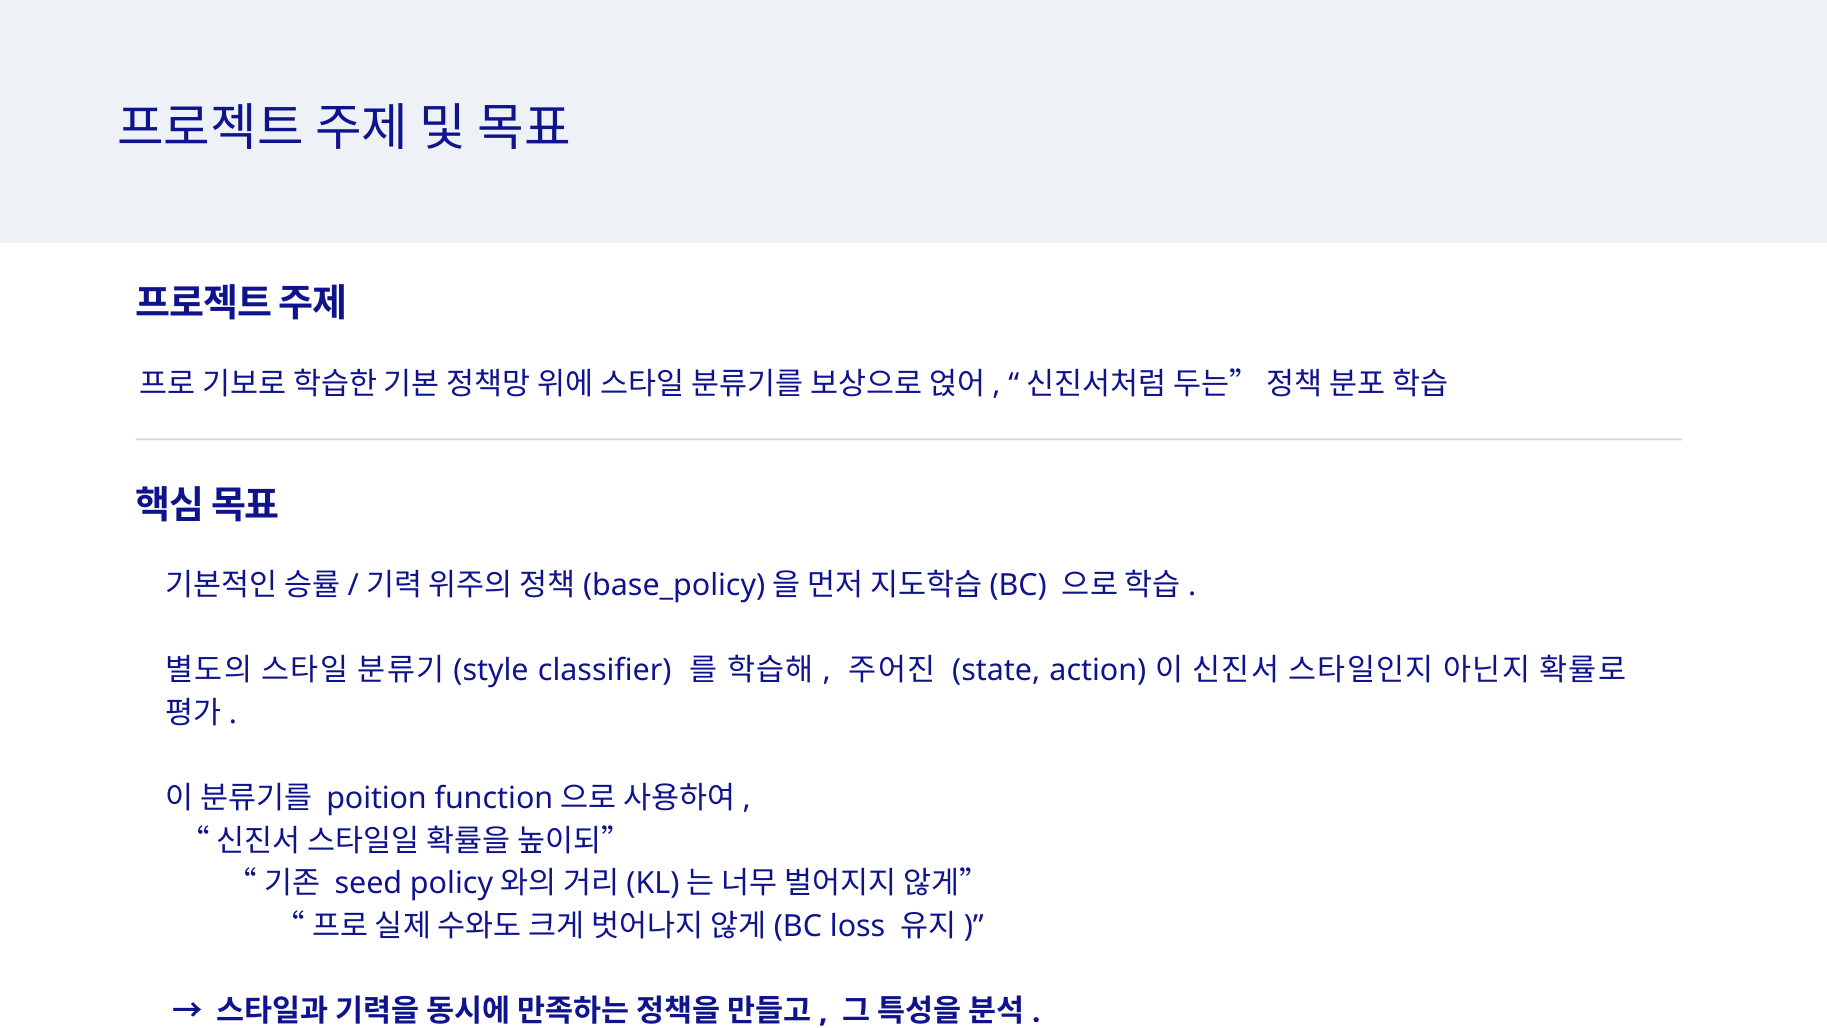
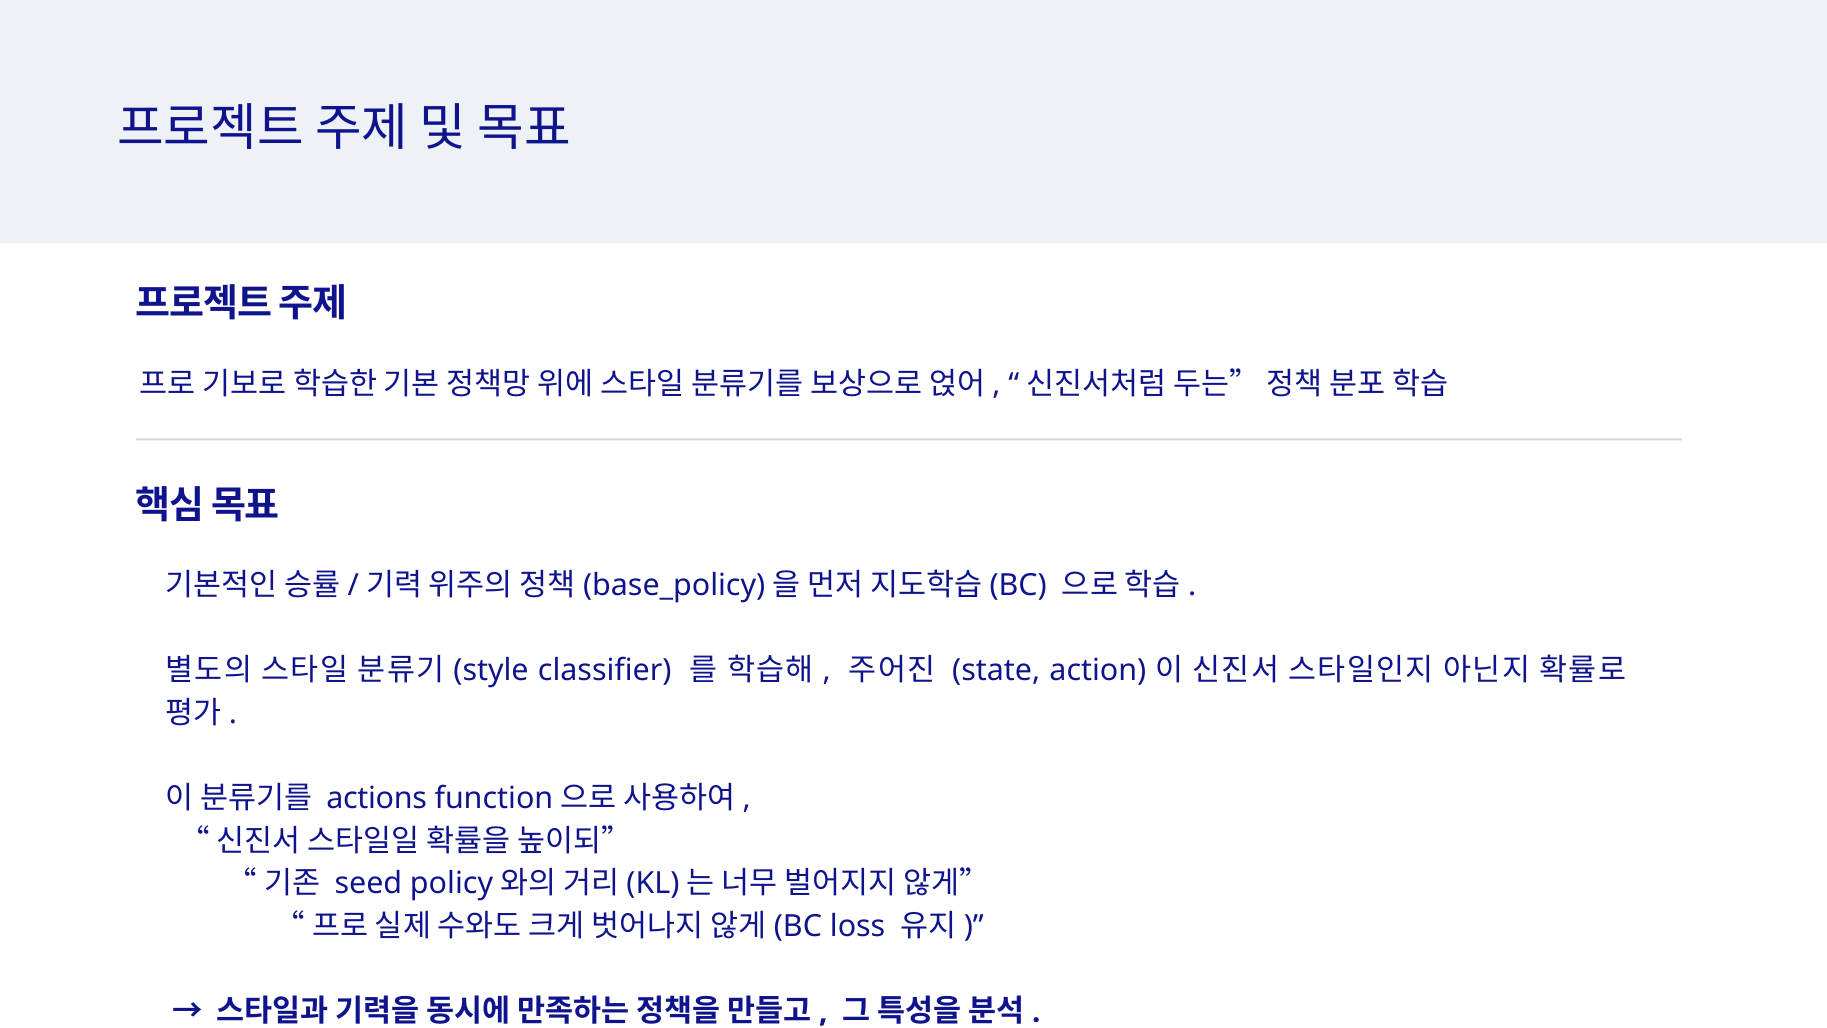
poition: poition -> actions
